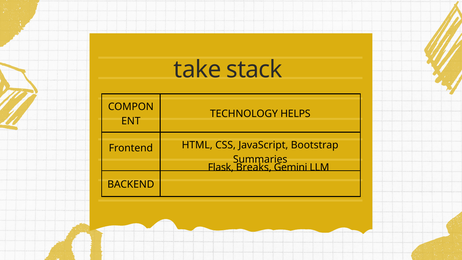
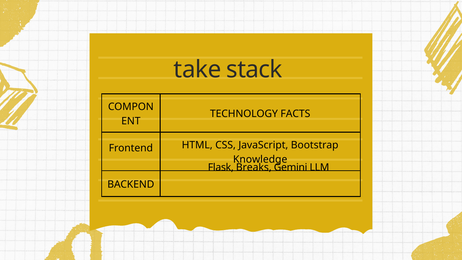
HELPS: HELPS -> FACTS
Summaries: Summaries -> Knowledge
